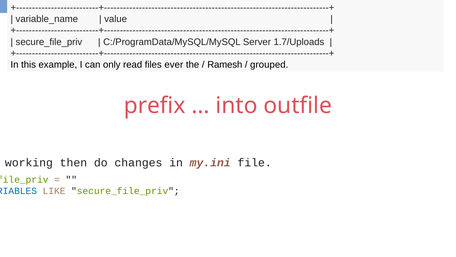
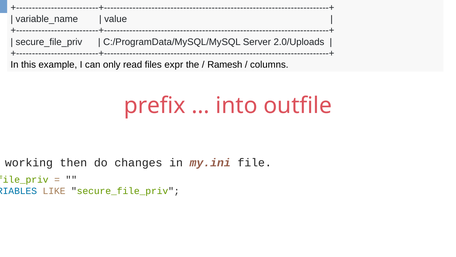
1.7/Uploads: 1.7/Uploads -> 2.0/Uploads
ever: ever -> expr
grouped: grouped -> columns
